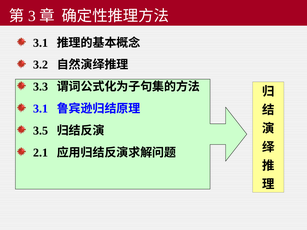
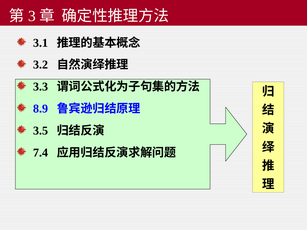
3.1 at (41, 109): 3.1 -> 8.9
2.1: 2.1 -> 7.4
